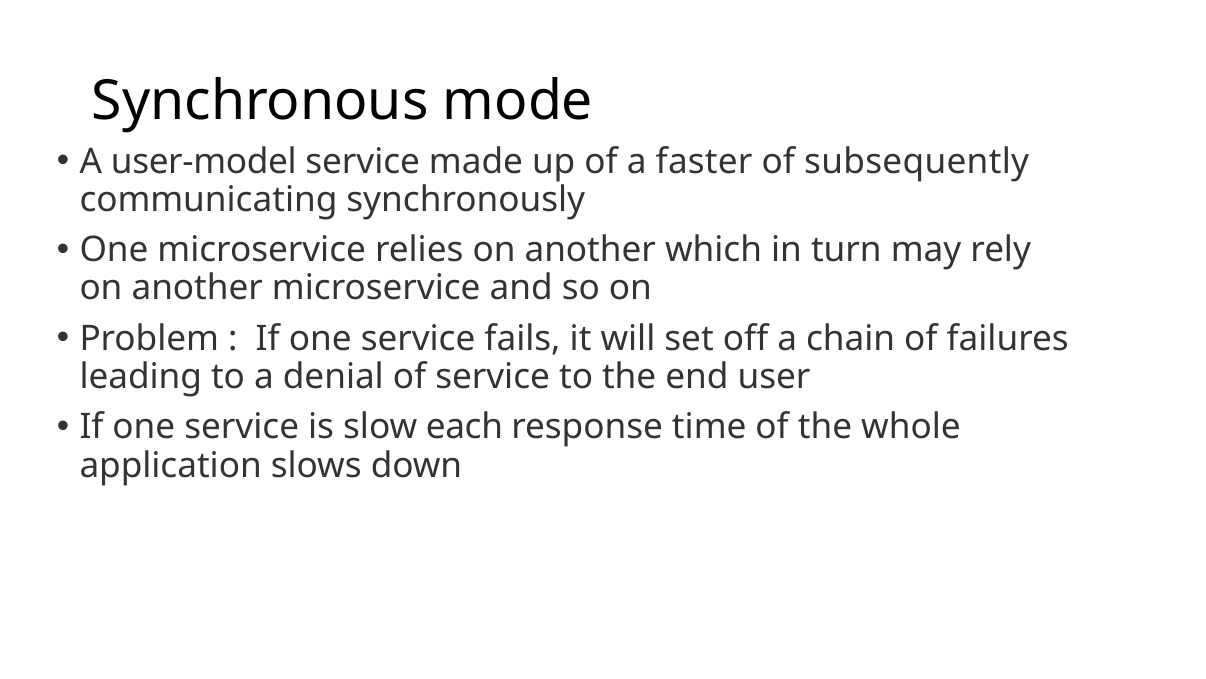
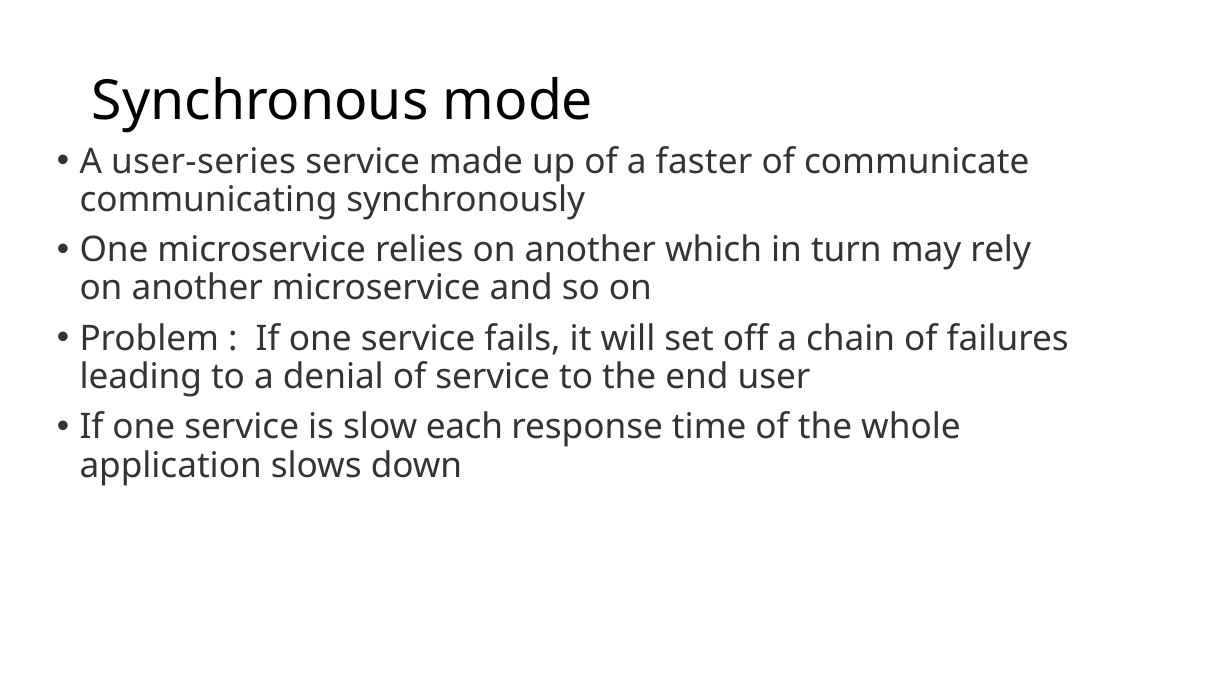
user-model: user-model -> user-series
subsequently: subsequently -> communicate
